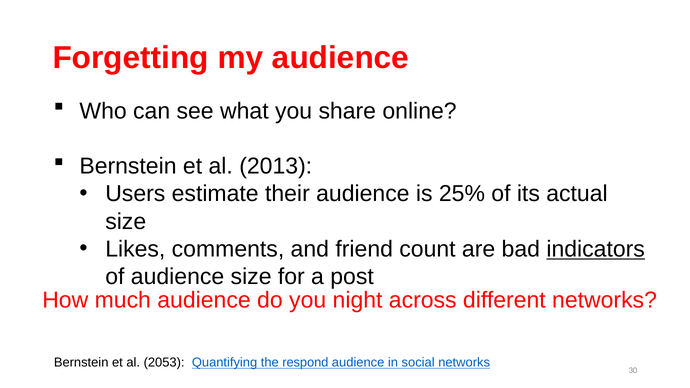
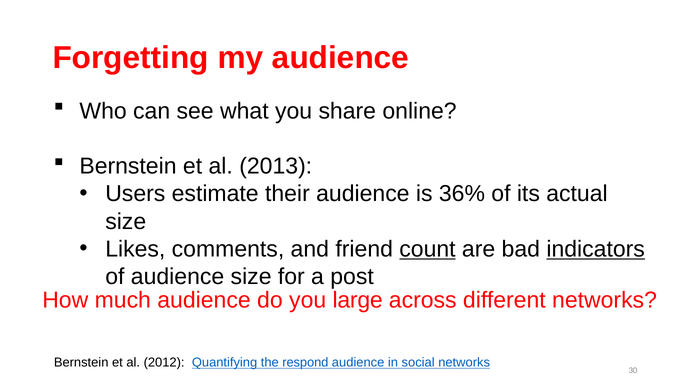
25%: 25% -> 36%
count underline: none -> present
night: night -> large
2053: 2053 -> 2012
